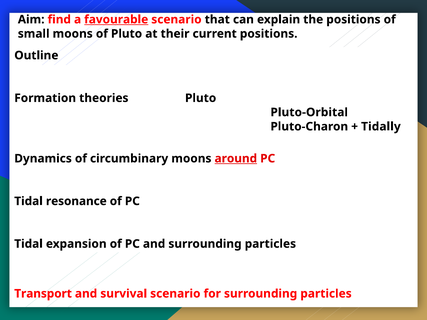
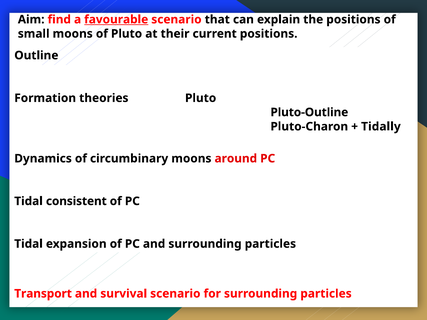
Pluto-Orbital: Pluto-Orbital -> Pluto-Outline
around underline: present -> none
resonance: resonance -> consistent
